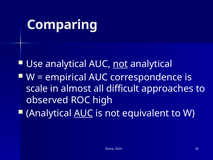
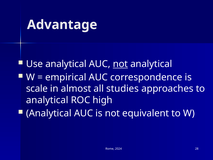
Comparing: Comparing -> Advantage
difficult: difficult -> studies
observed at (47, 100): observed -> analytical
AUC at (84, 113) underline: present -> none
